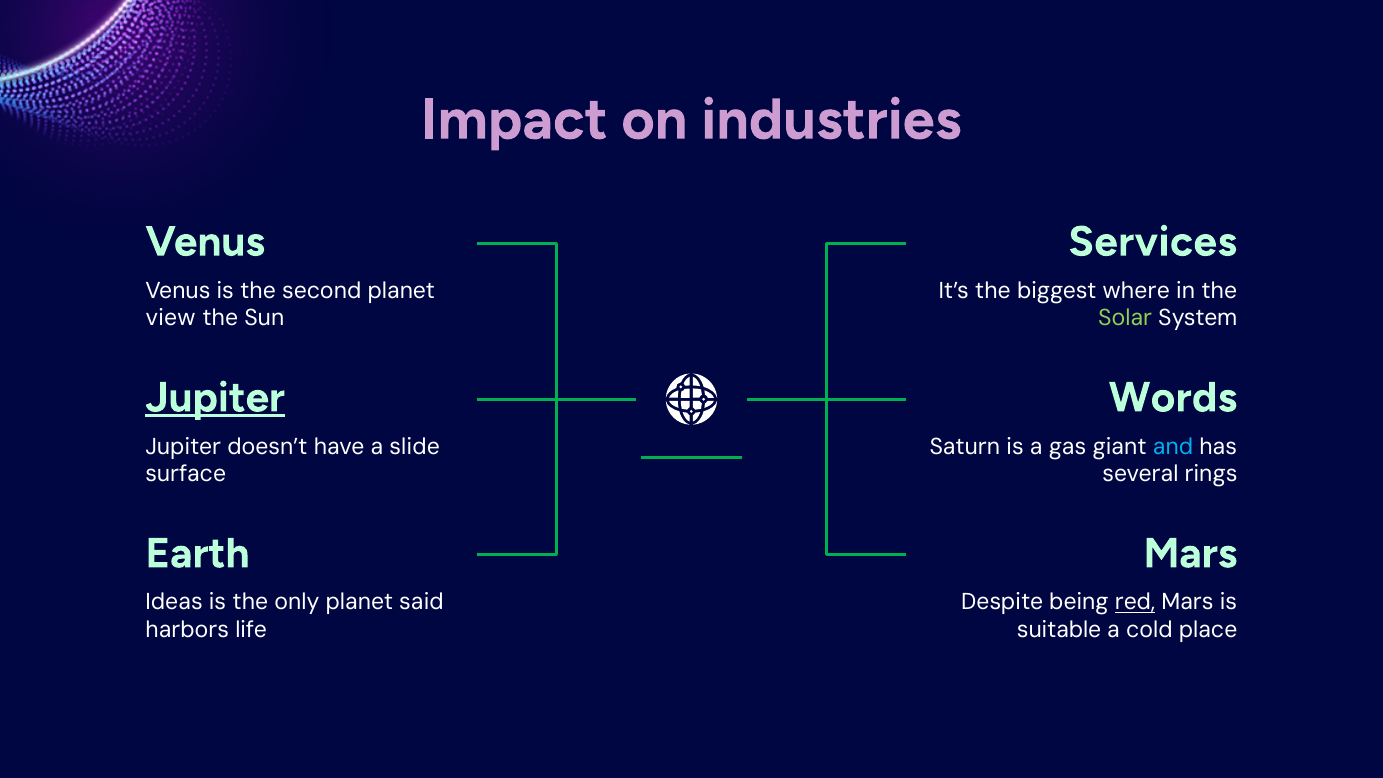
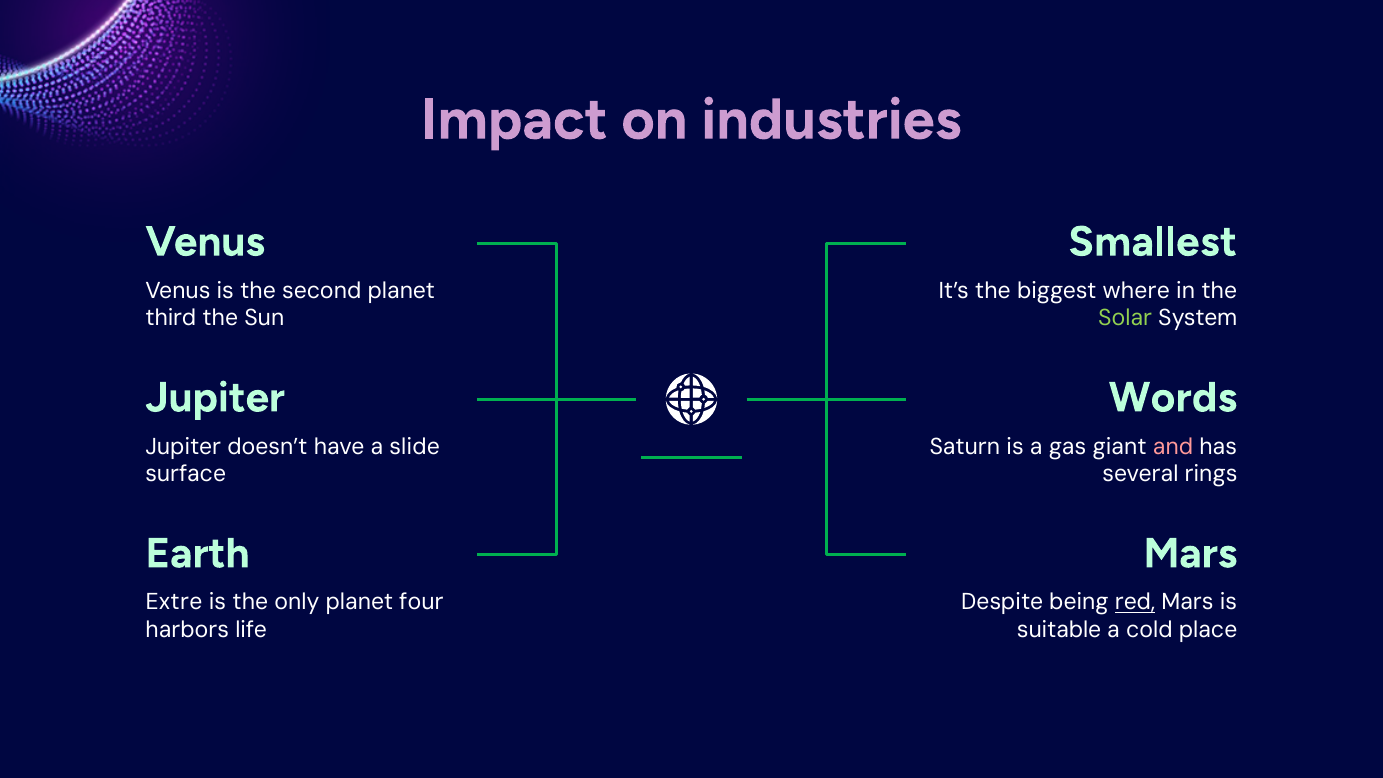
Services: Services -> Smallest
view: view -> third
Jupiter at (215, 398) underline: present -> none
and colour: light blue -> pink
Ideas: Ideas -> Extre
said: said -> four
